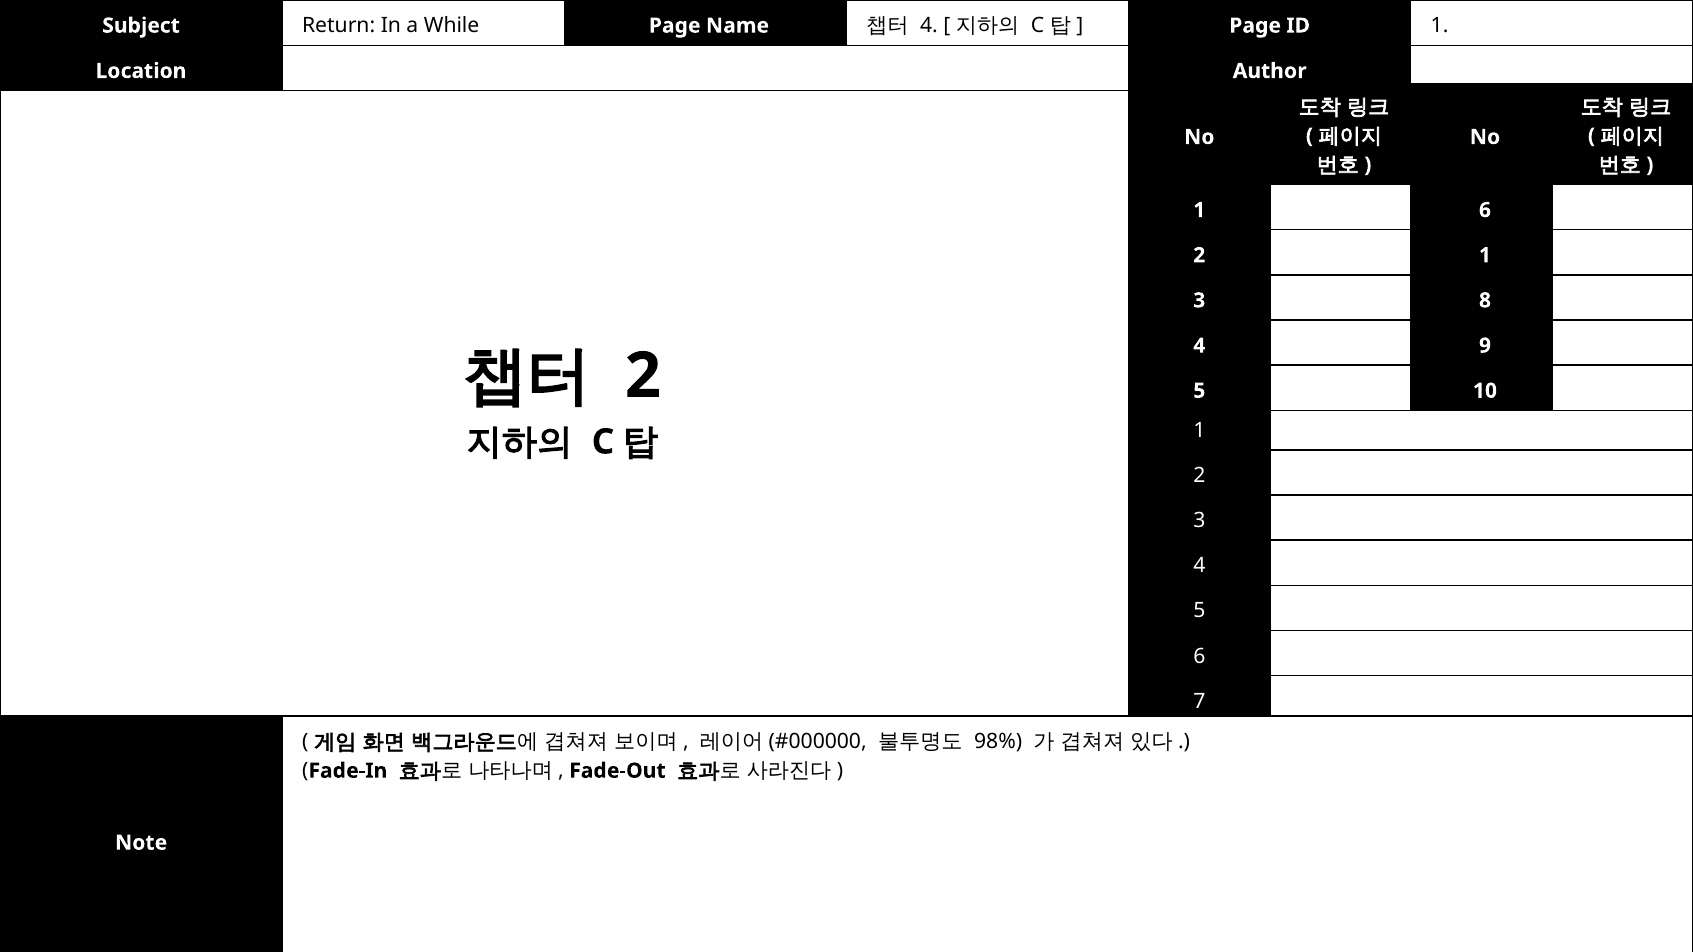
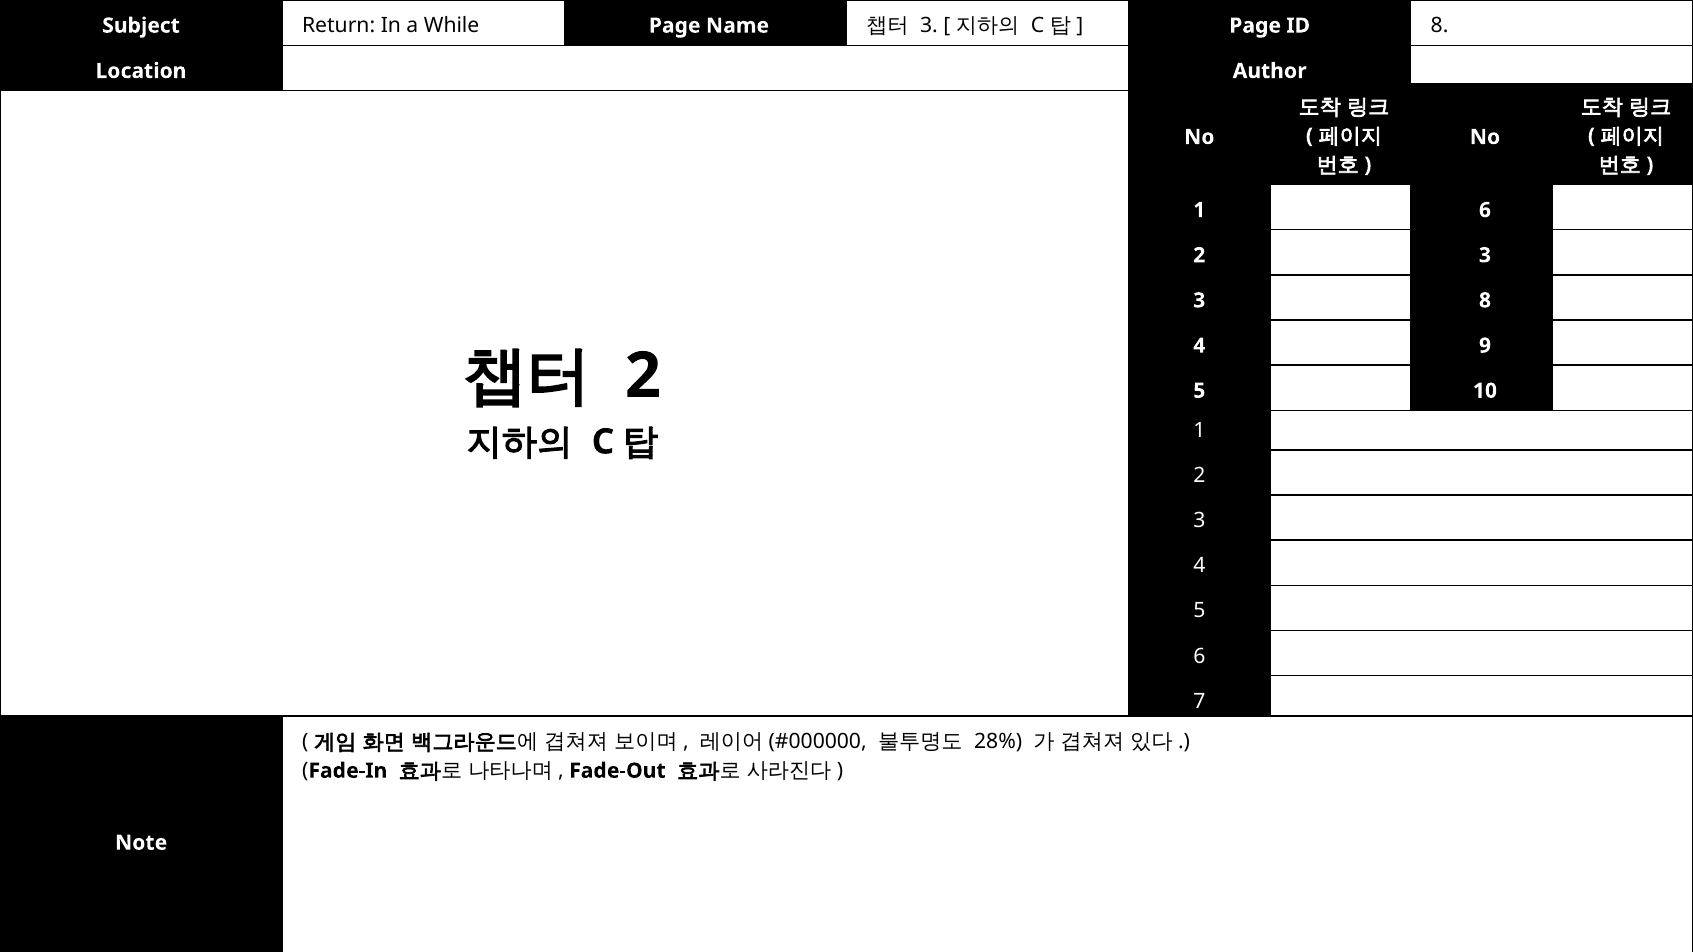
4 at (929, 26): 4 -> 3
ID 1: 1 -> 8
1 at (1485, 255): 1 -> 3
98%: 98% -> 28%
